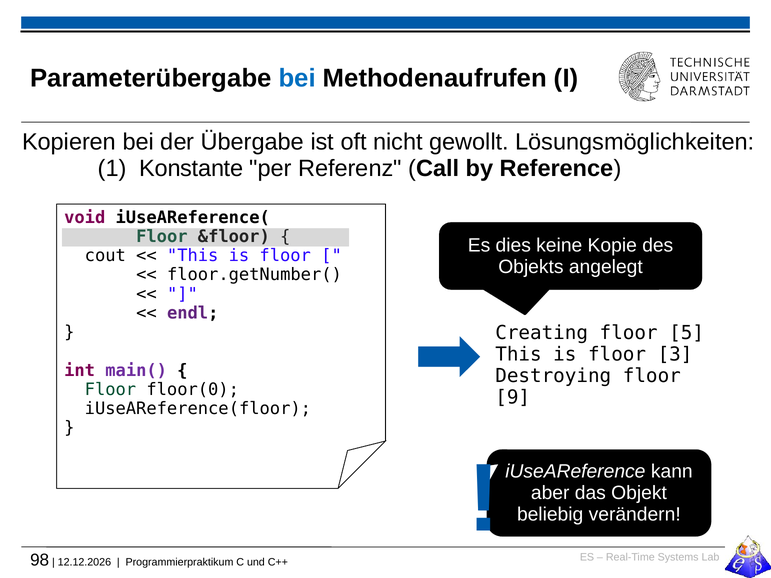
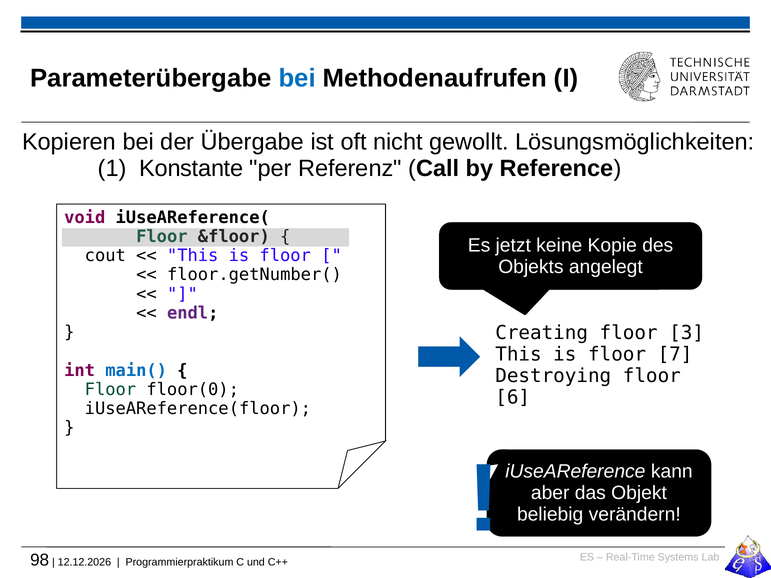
dies: dies -> jetzt
5: 5 -> 3
3: 3 -> 7
main( colour: purple -> blue
9: 9 -> 6
